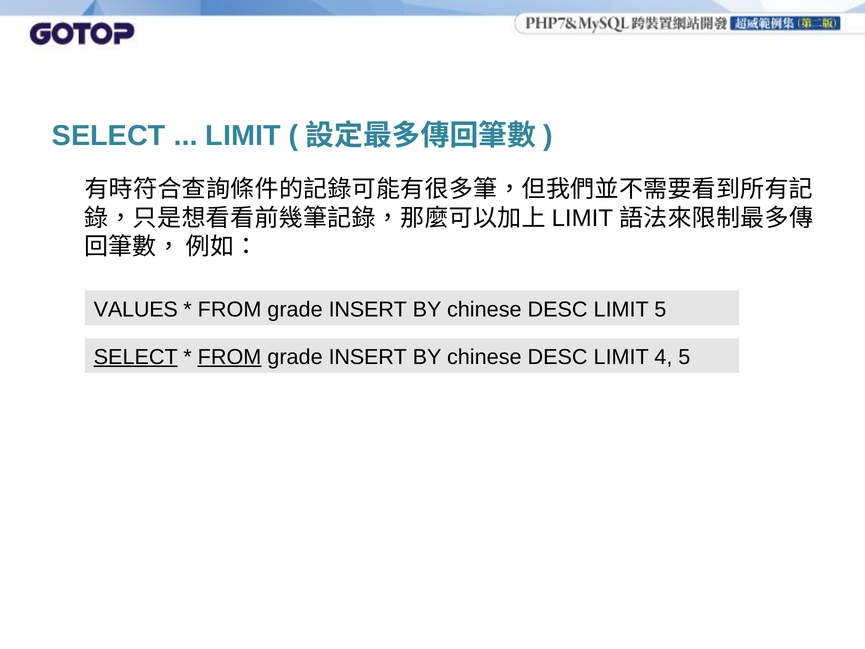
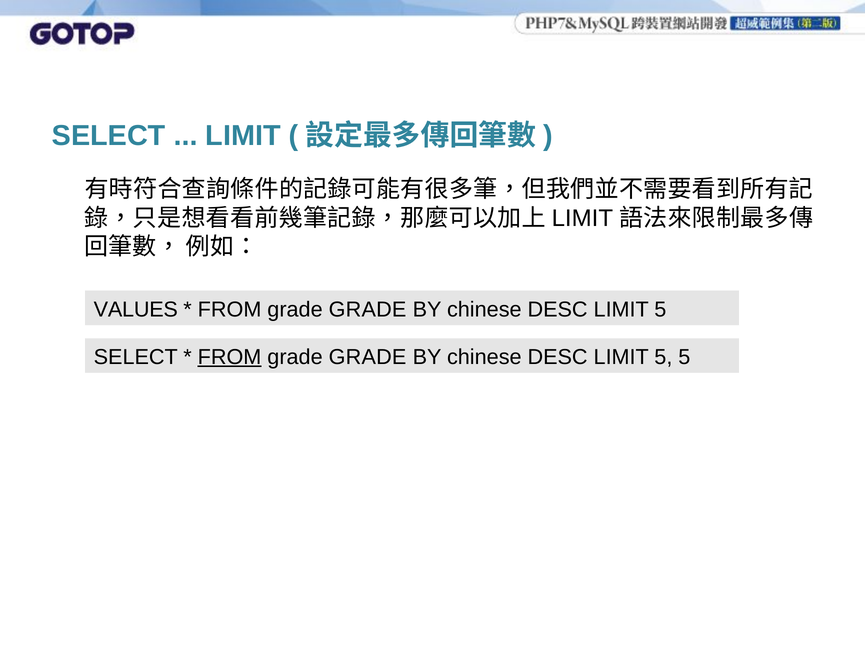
INSERT at (368, 309): INSERT -> GRADE
SELECT at (136, 357) underline: present -> none
INSERT at (368, 357): INSERT -> GRADE
4 at (663, 357): 4 -> 5
